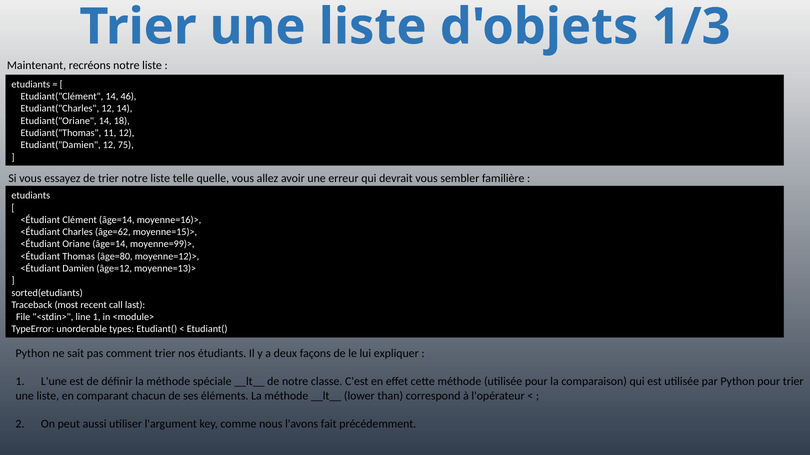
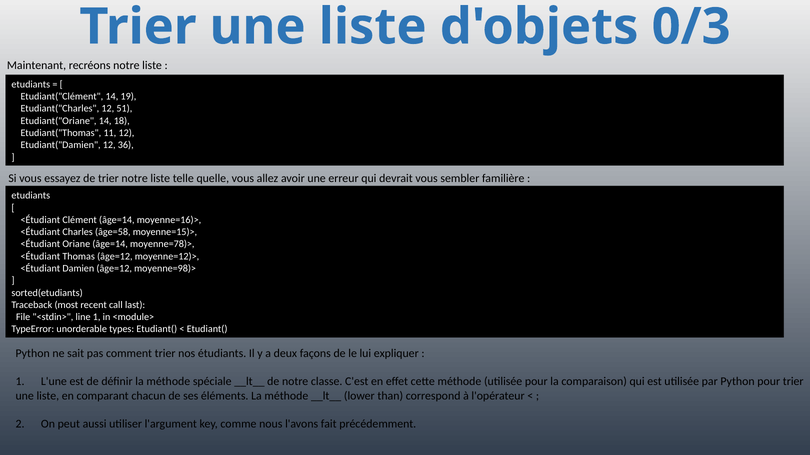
1/3: 1/3 -> 0/3
46: 46 -> 19
12 14: 14 -> 51
75: 75 -> 36
âge=62: âge=62 -> âge=58
moyenne=99)>: moyenne=99)> -> moyenne=78)>
Thomas âge=80: âge=80 -> âge=12
moyenne=13)>: moyenne=13)> -> moyenne=98)>
